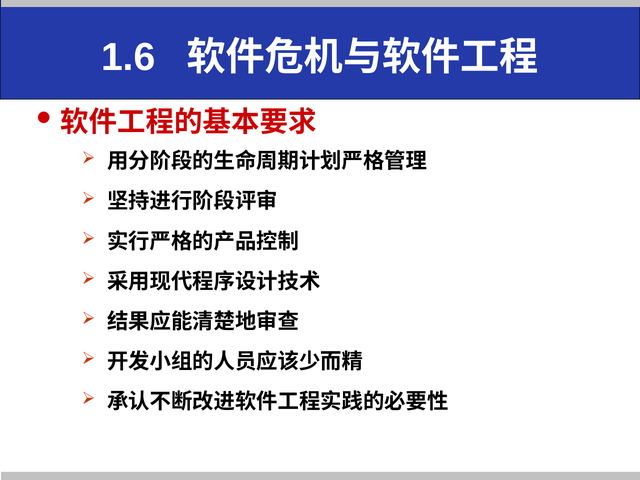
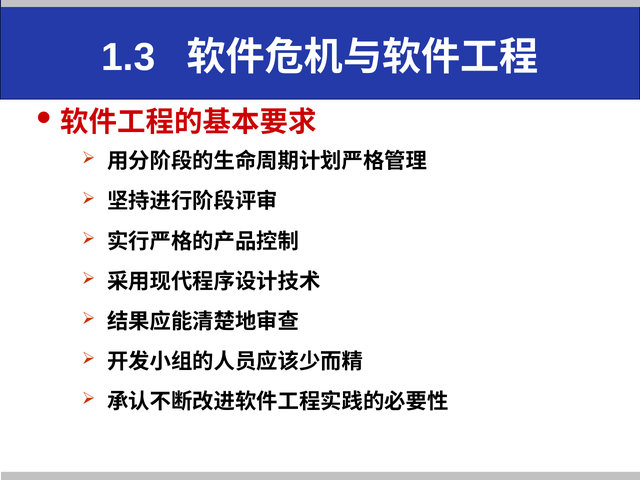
1.6: 1.6 -> 1.3
